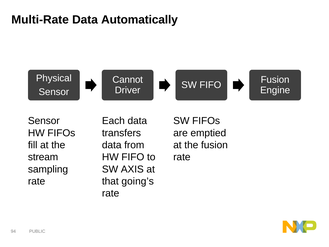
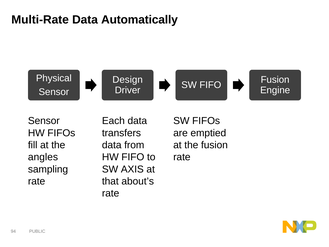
Cannot: Cannot -> Design
stream: stream -> angles
going’s: going’s -> about’s
